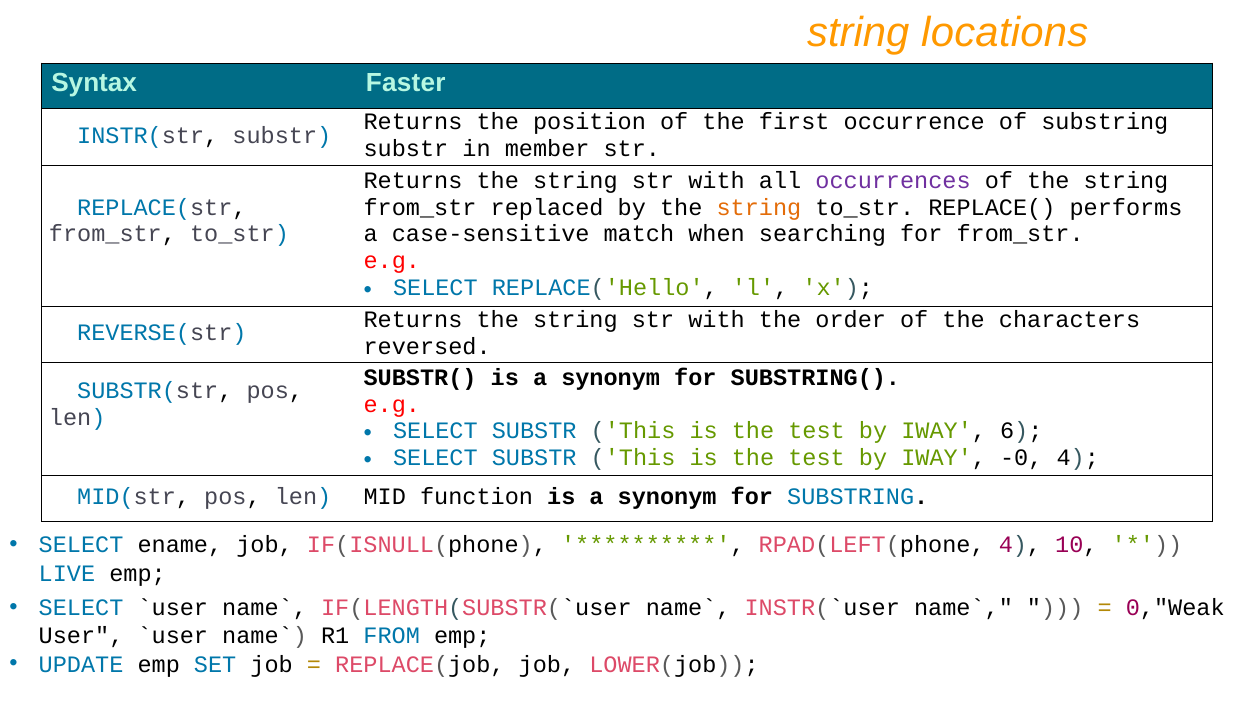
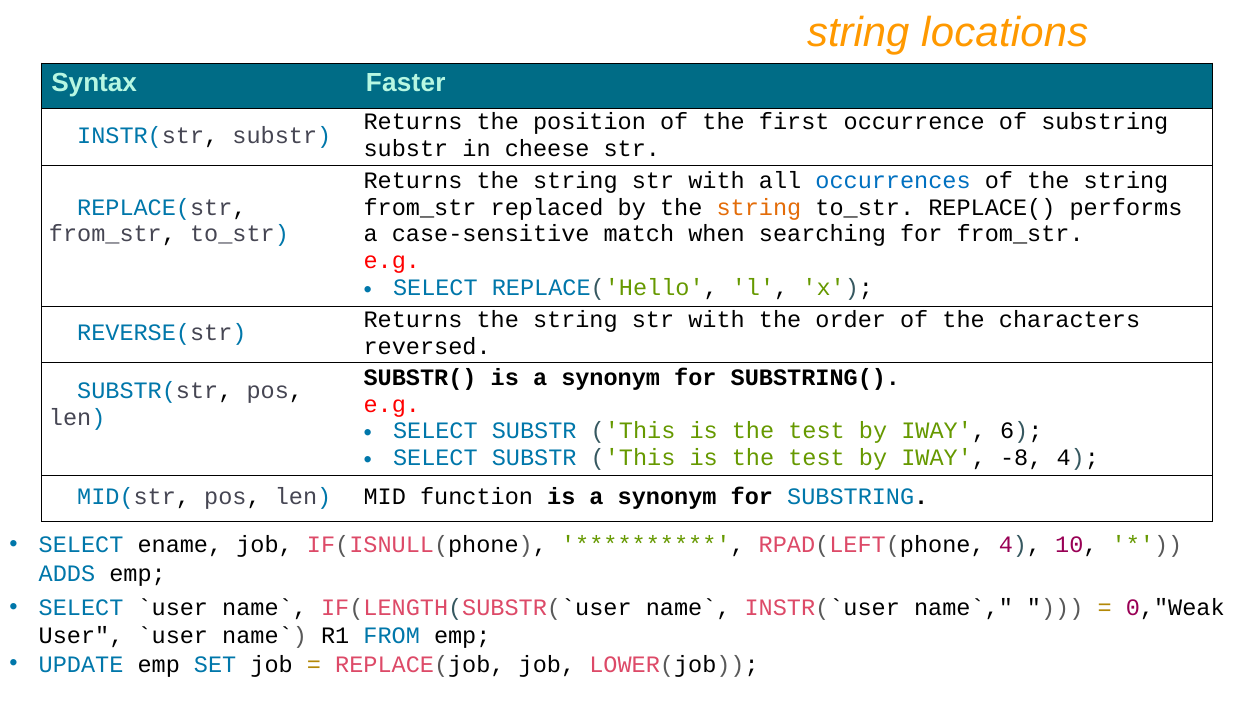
member: member -> cheese
occurrences colour: purple -> blue
-0: -0 -> -8
LIVE: LIVE -> ADDS
